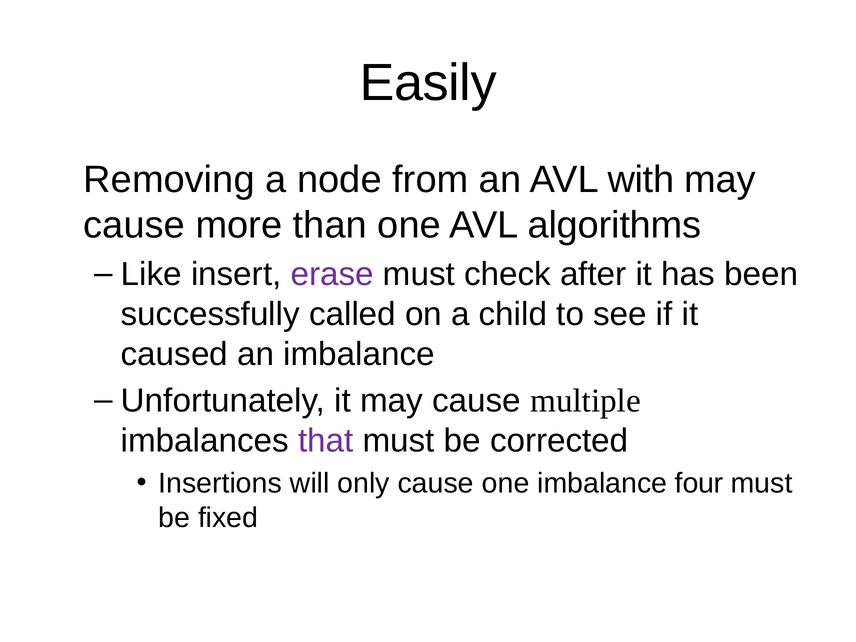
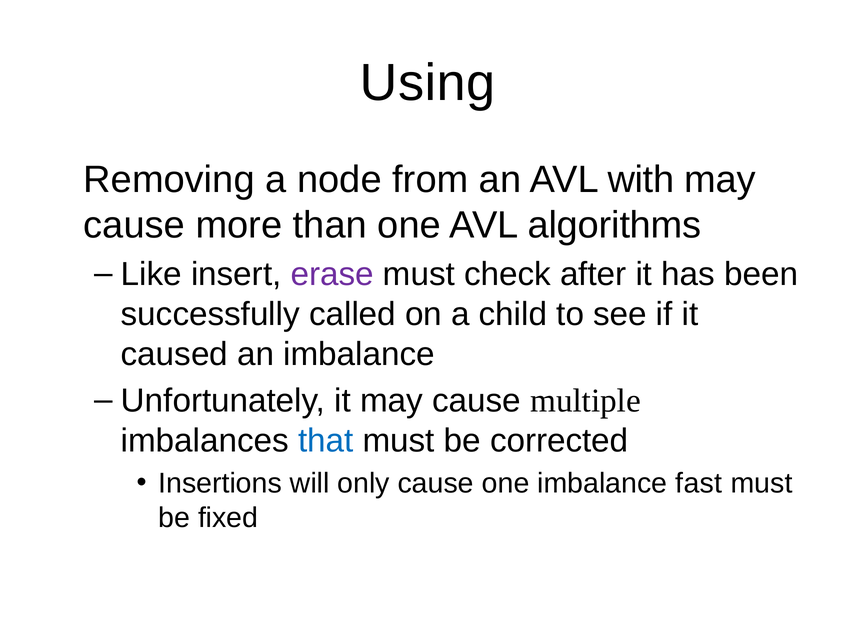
Easily: Easily -> Using
that colour: purple -> blue
four: four -> fast
